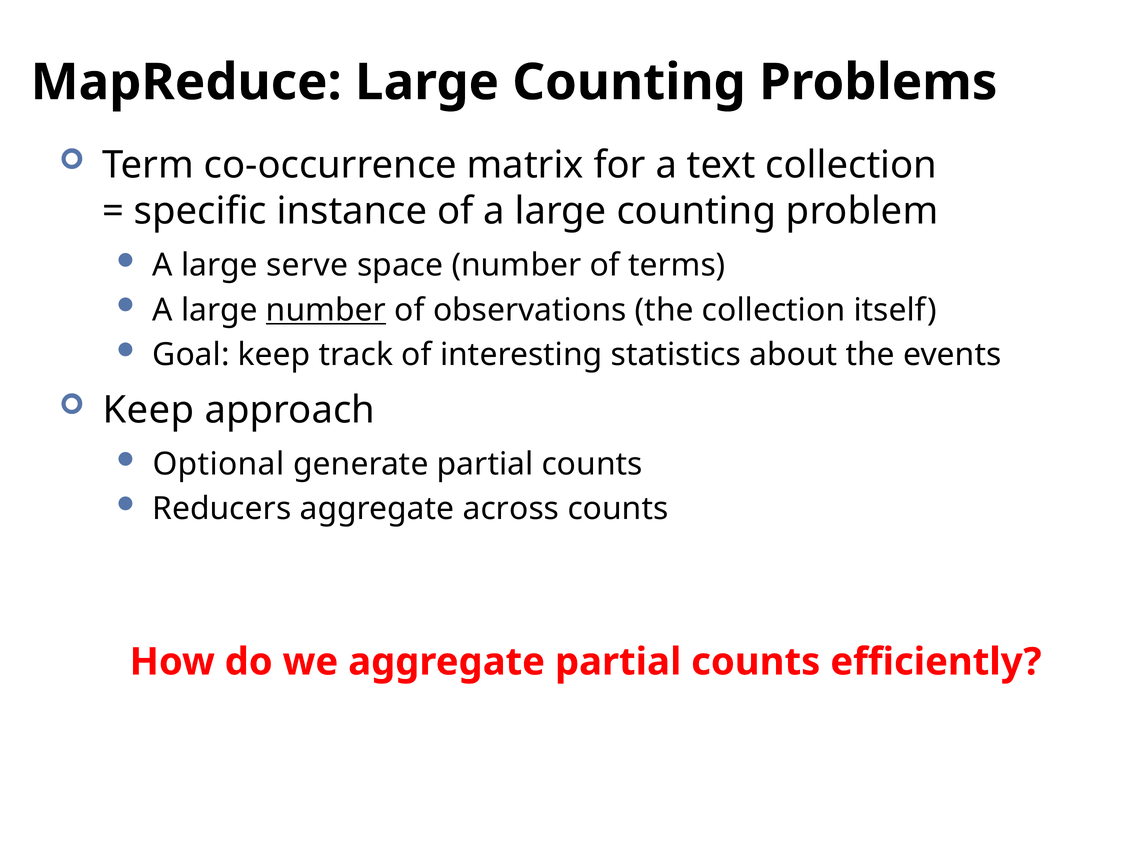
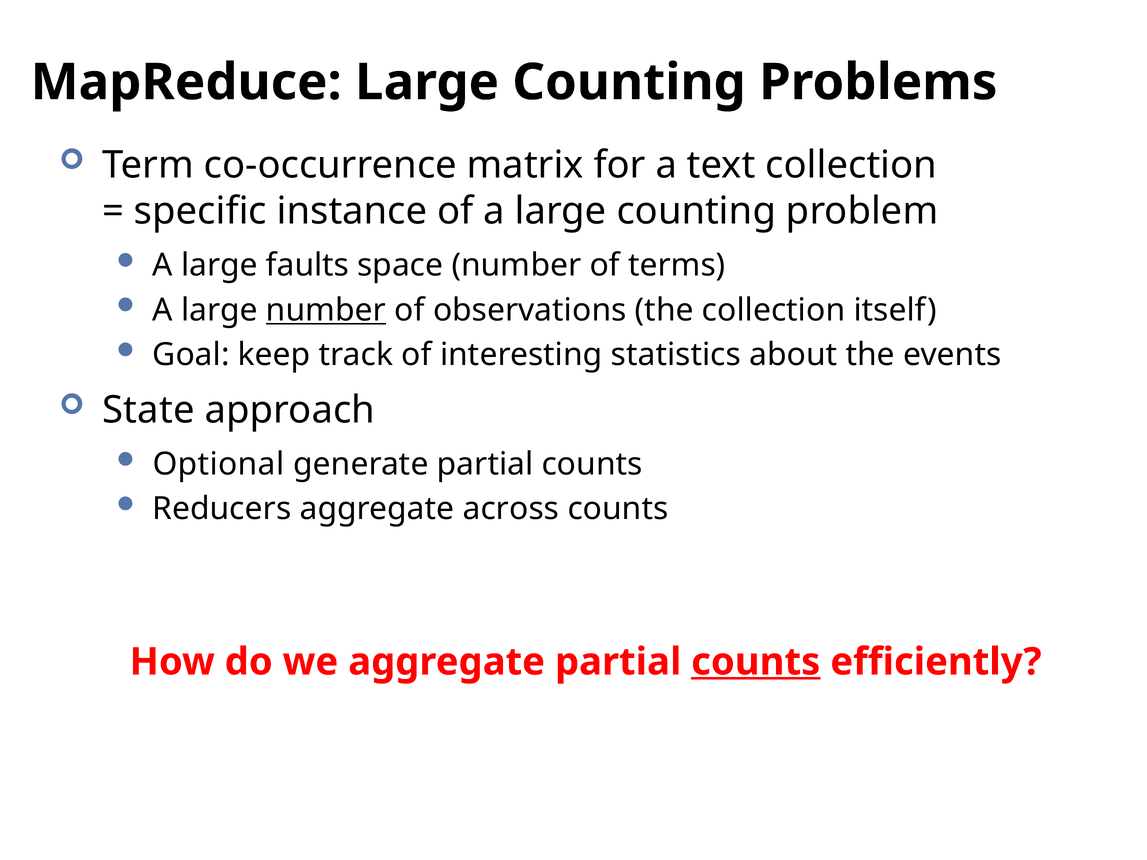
serve: serve -> faults
Keep at (148, 410): Keep -> State
counts at (756, 662) underline: none -> present
